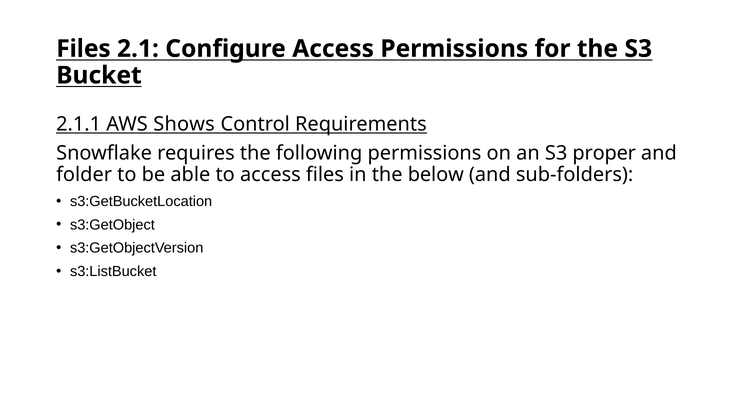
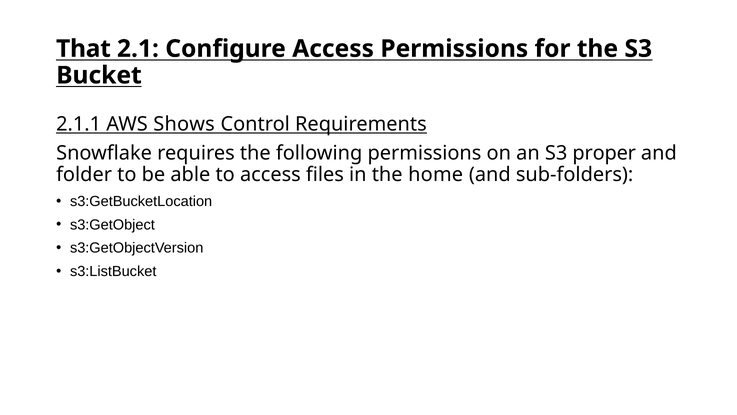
Files at (83, 49): Files -> That
below: below -> home
